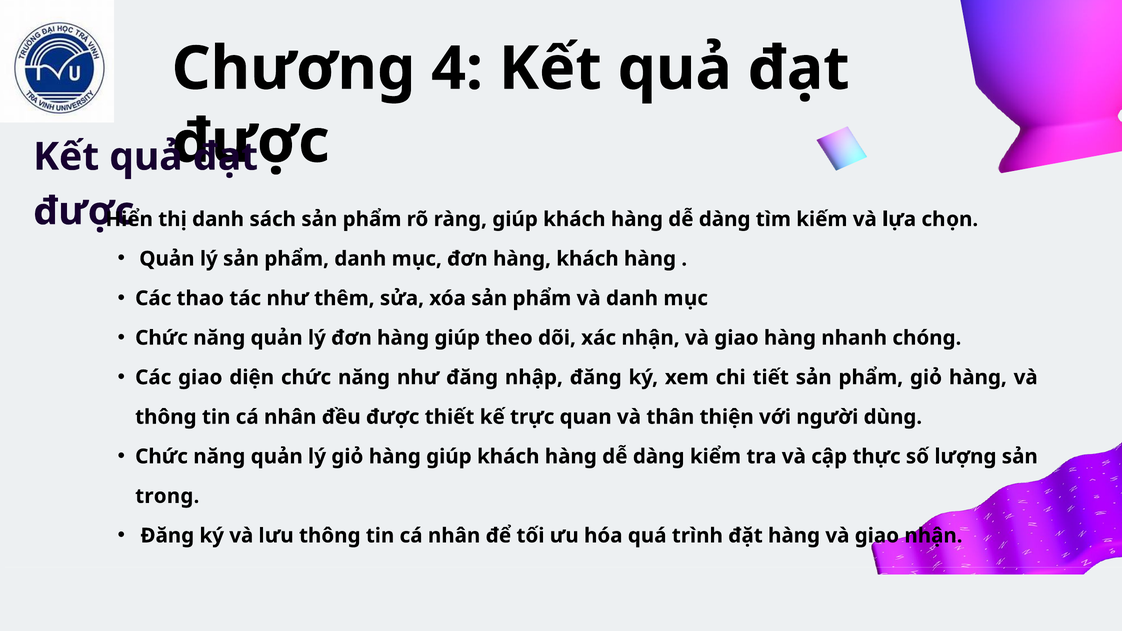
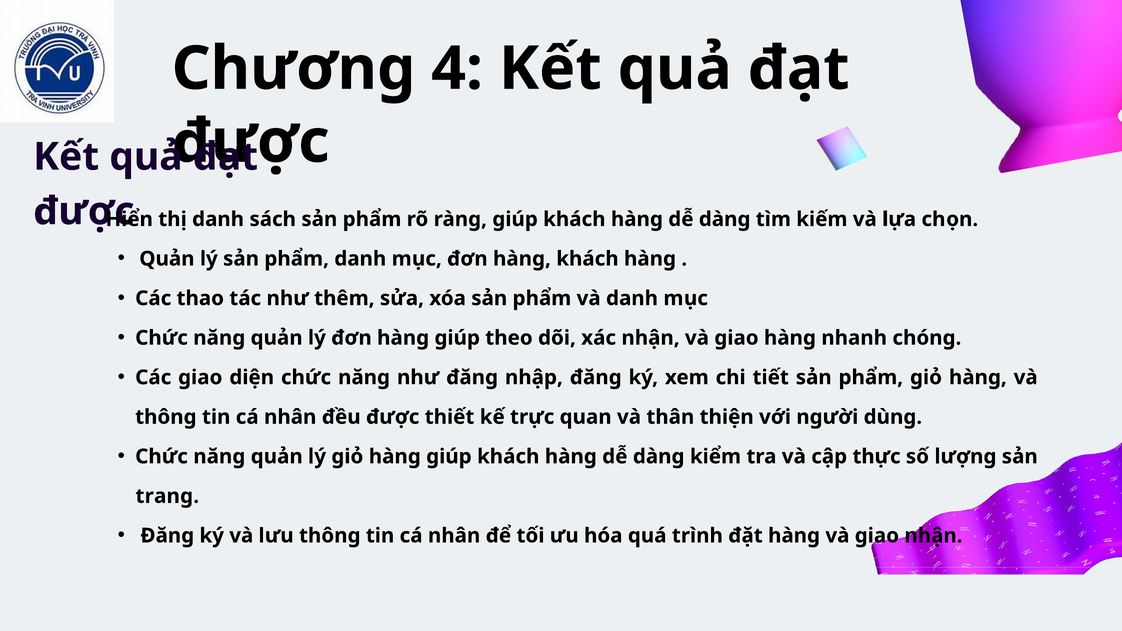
trong: trong -> trang
